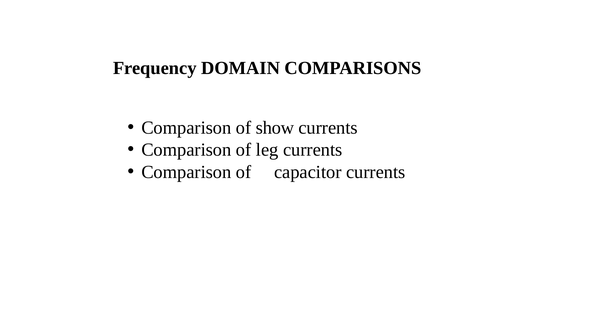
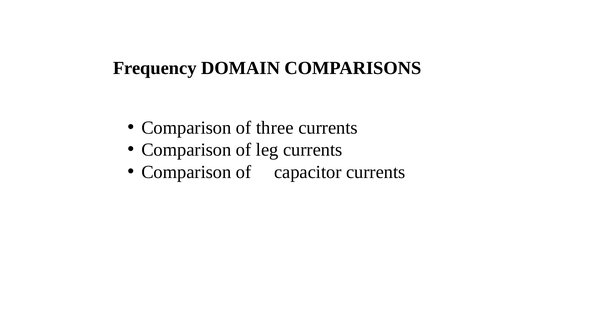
show: show -> three
